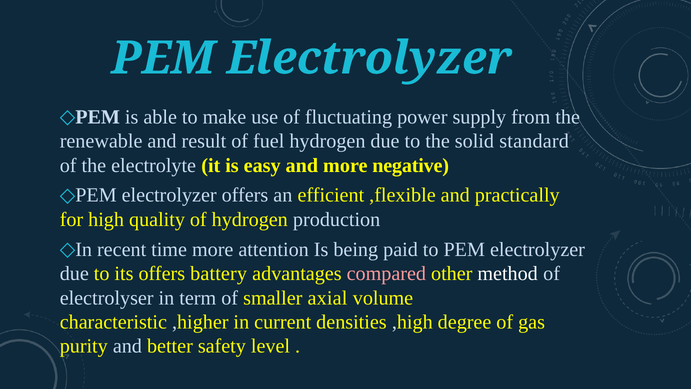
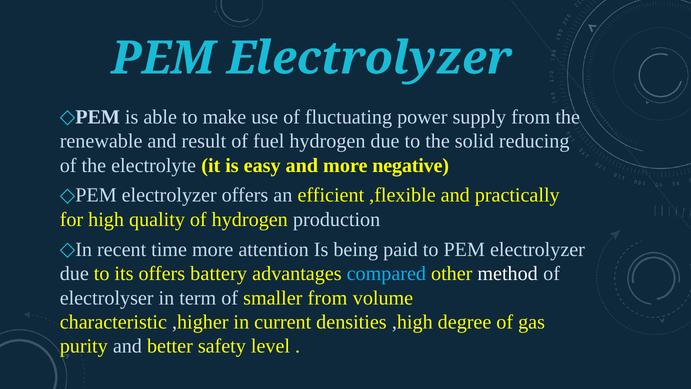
standard: standard -> reducing
compared colour: pink -> light blue
smaller axial: axial -> from
